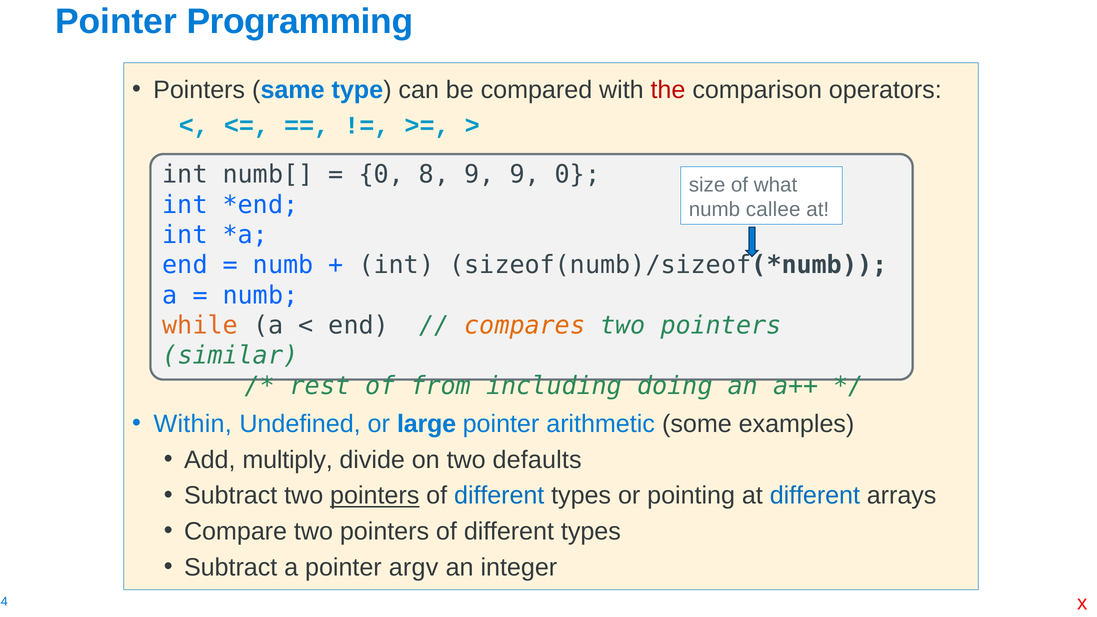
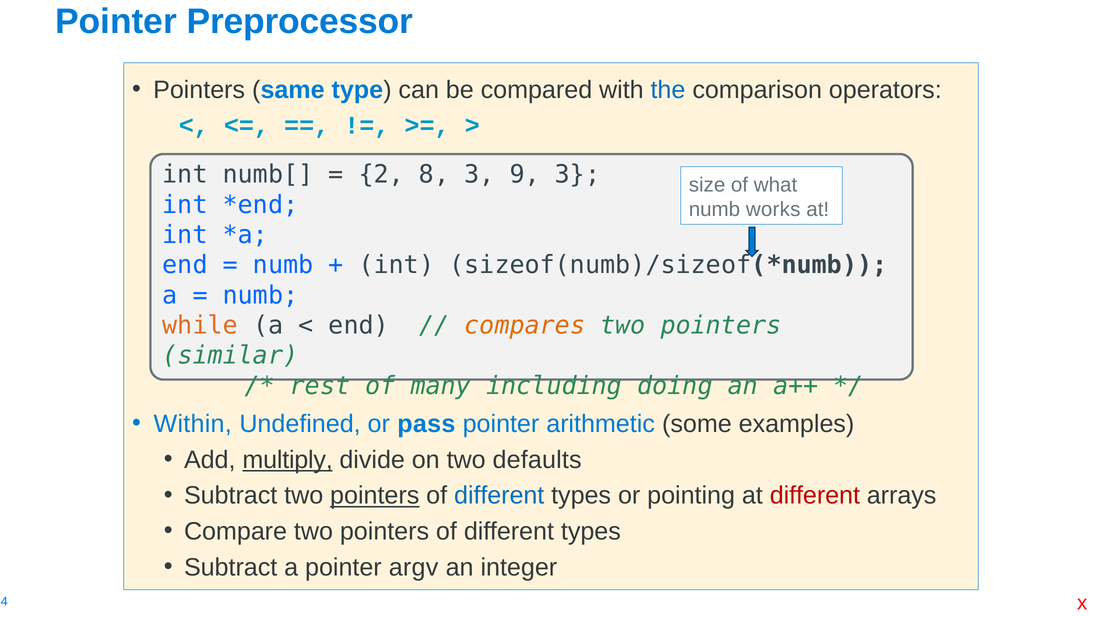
Programming: Programming -> Preprocessor
the colour: red -> blue
0 at (381, 175): 0 -> 2
8 9: 9 -> 3
9 0: 0 -> 3
callee: callee -> works
from: from -> many
large: large -> pass
multiply underline: none -> present
different at (815, 496) colour: blue -> red
